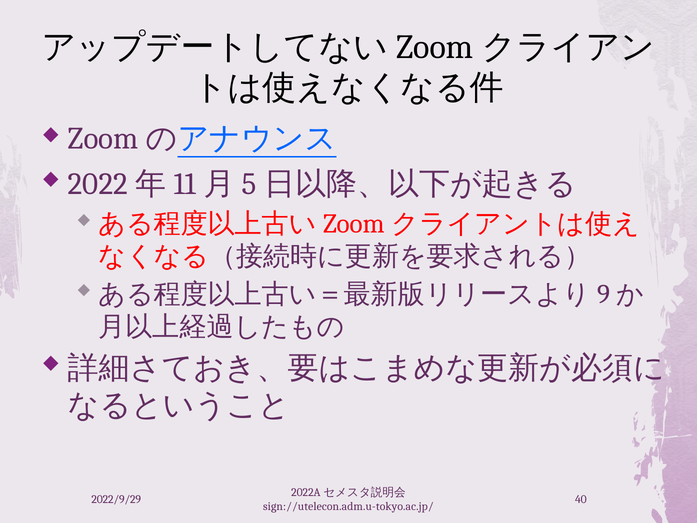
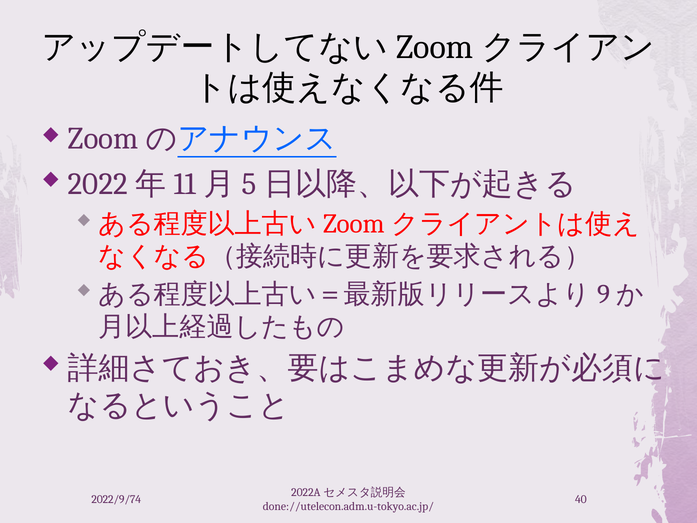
2022/9/29: 2022/9/29 -> 2022/9/74
sign://utelecon.adm.u-tokyo.ac.jp/: sign://utelecon.adm.u-tokyo.ac.jp/ -> done://utelecon.adm.u-tokyo.ac.jp/
